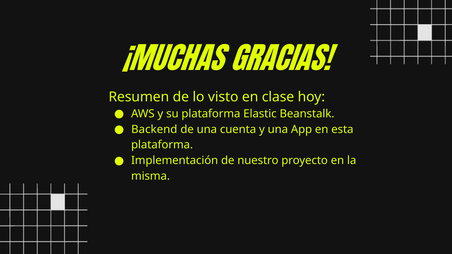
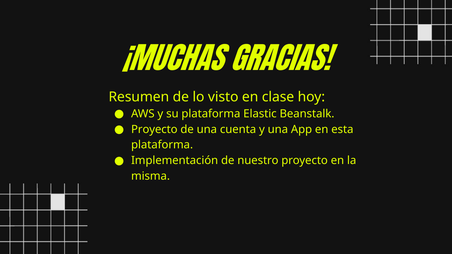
Backend at (154, 129): Backend -> Proyecto
